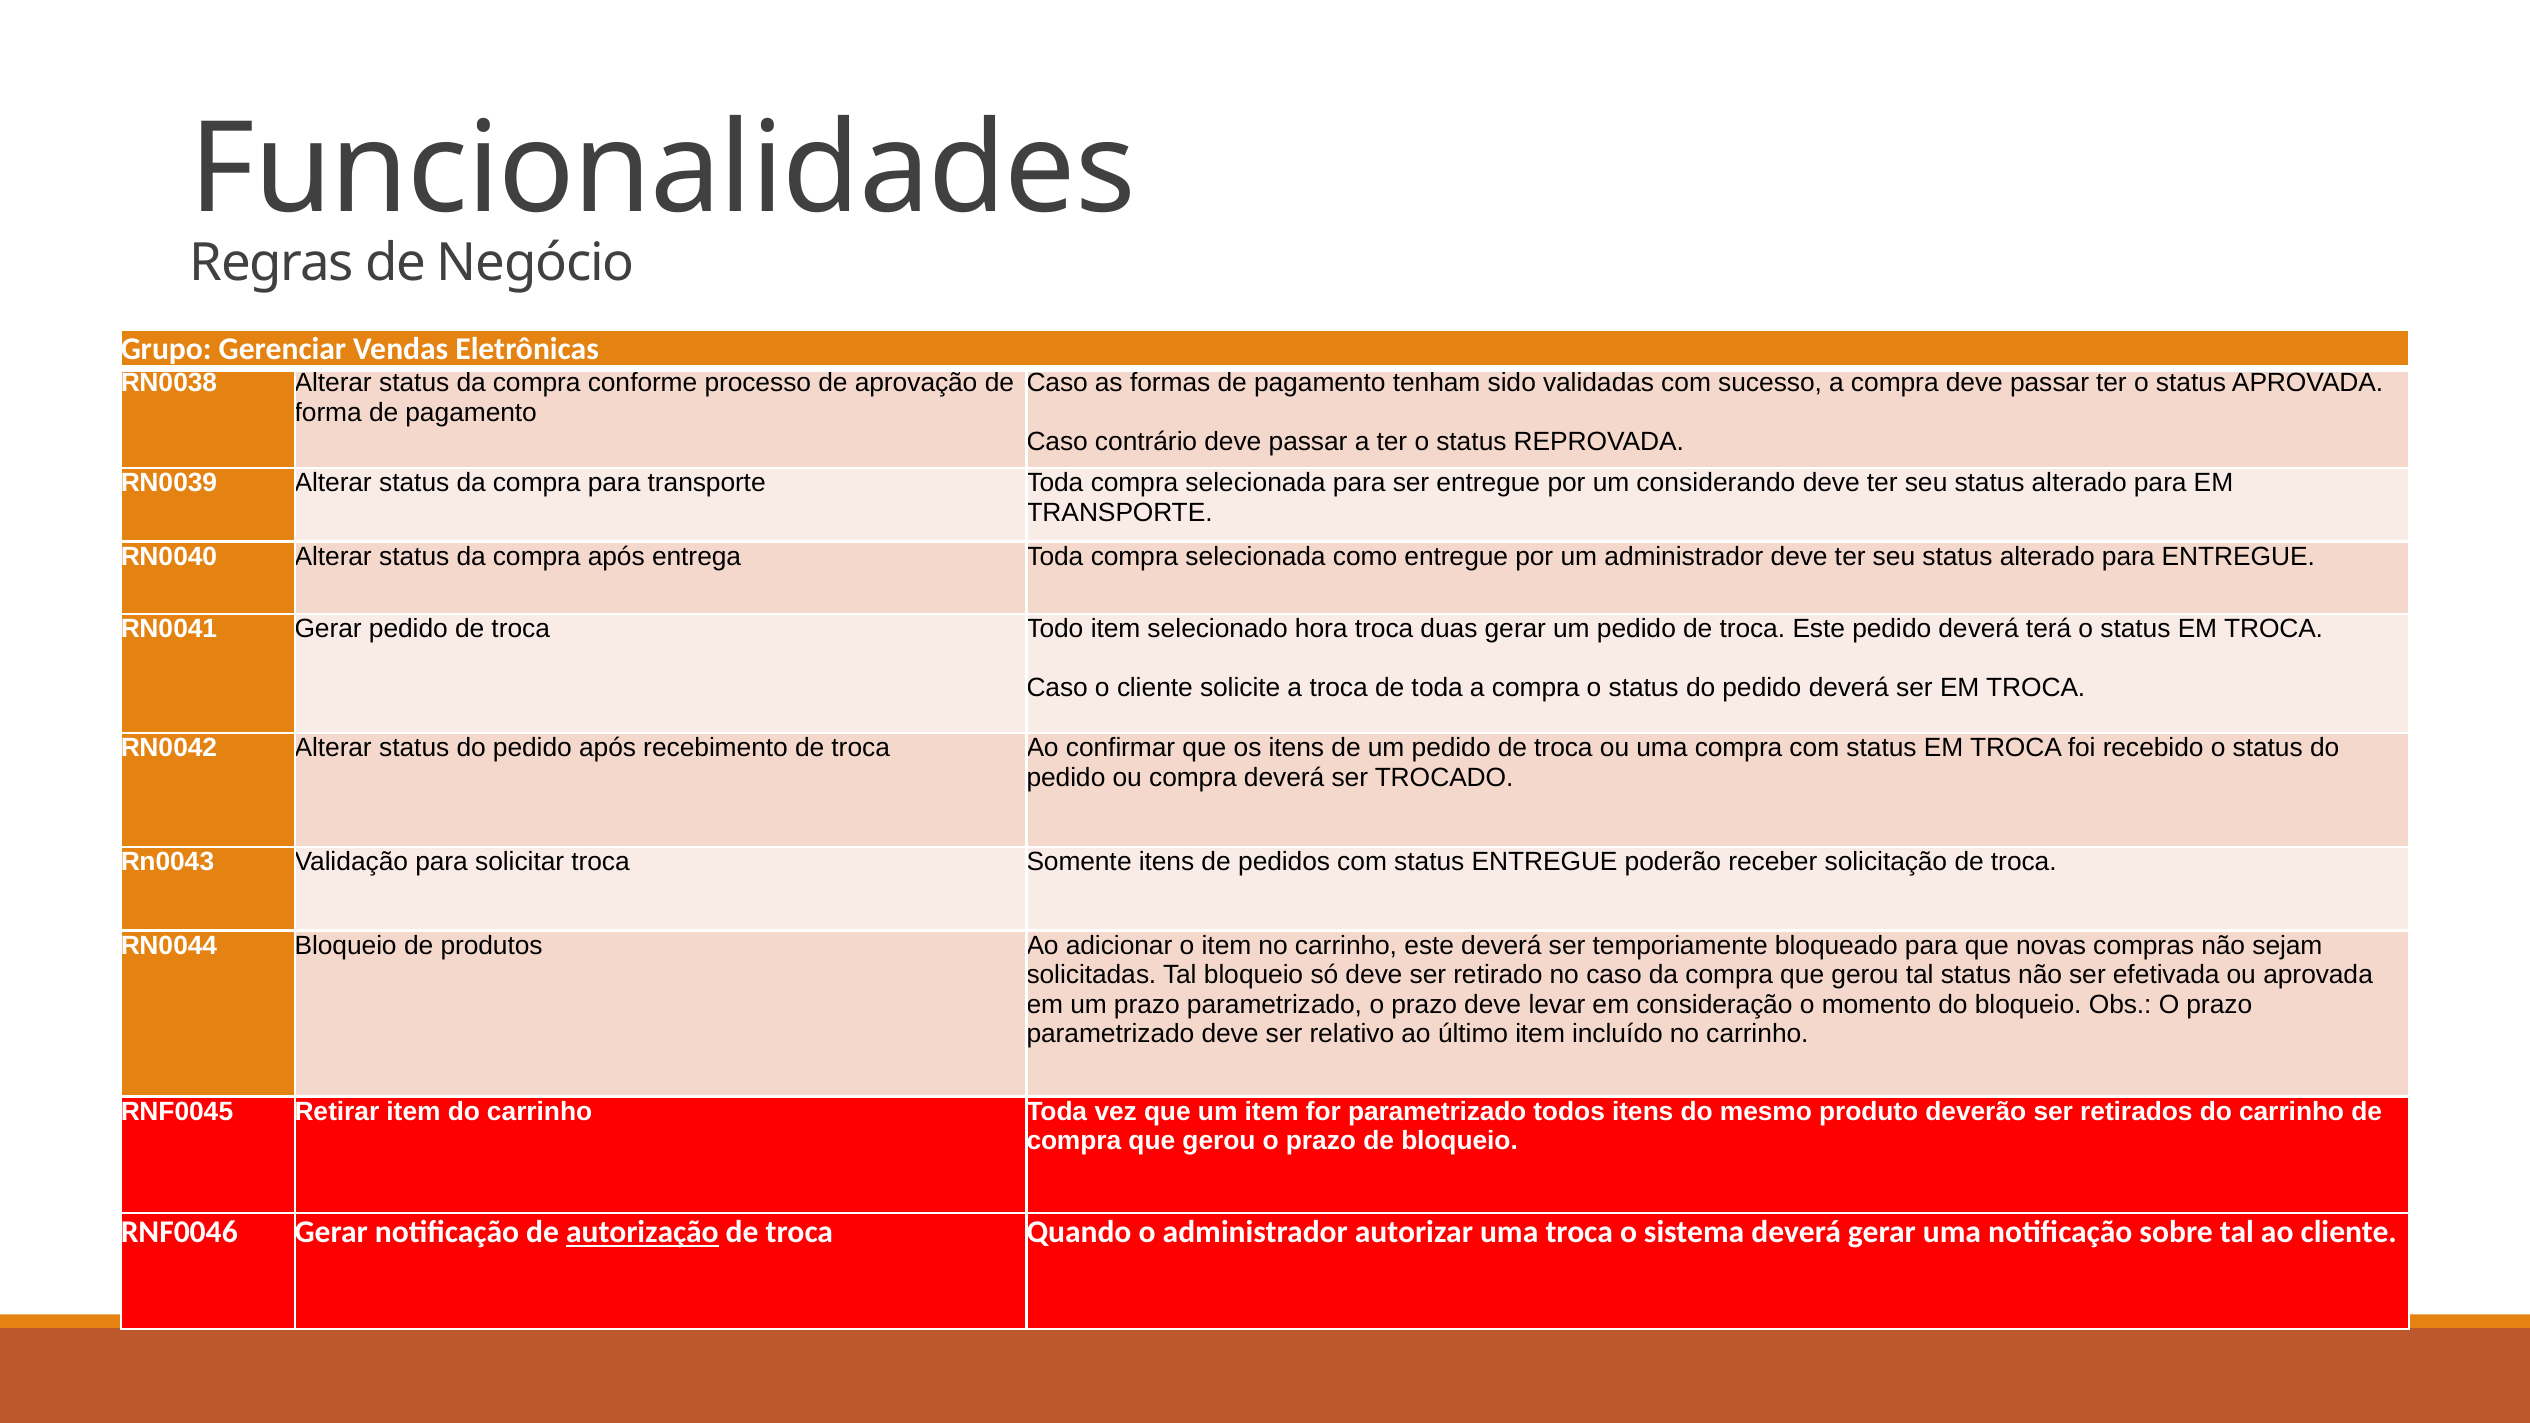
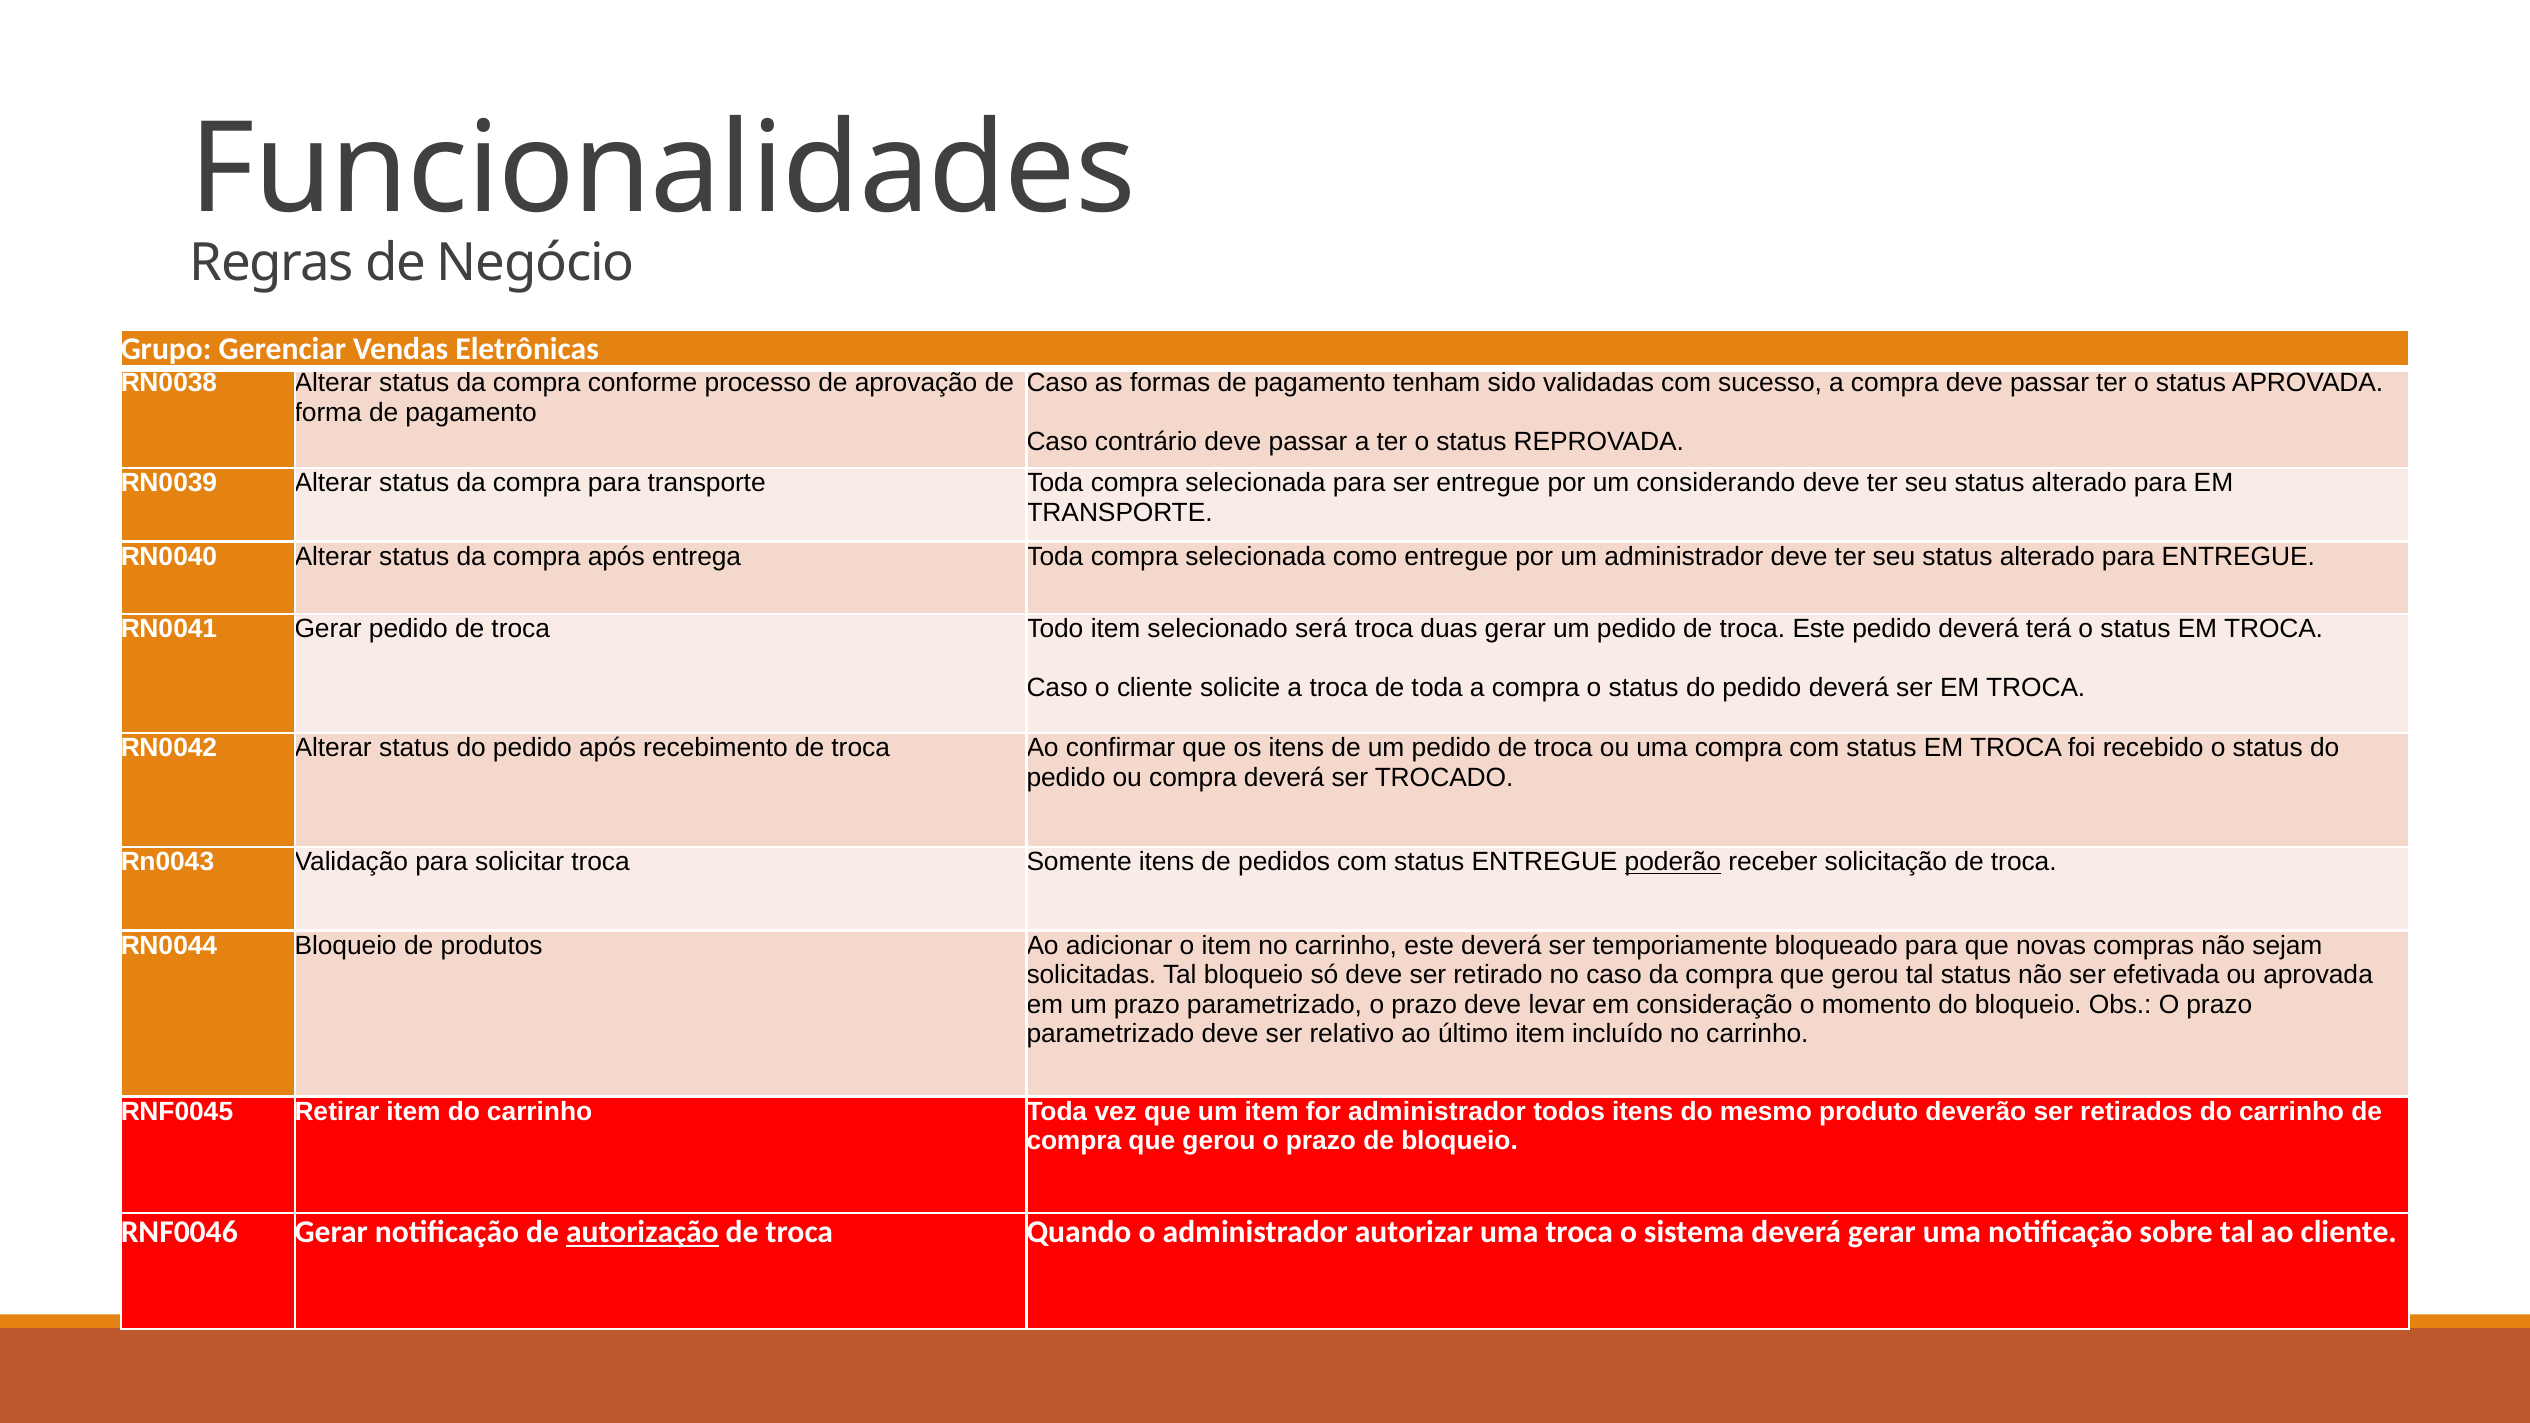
hora: hora -> será
poderão underline: none -> present
for parametrizado: parametrizado -> administrador
